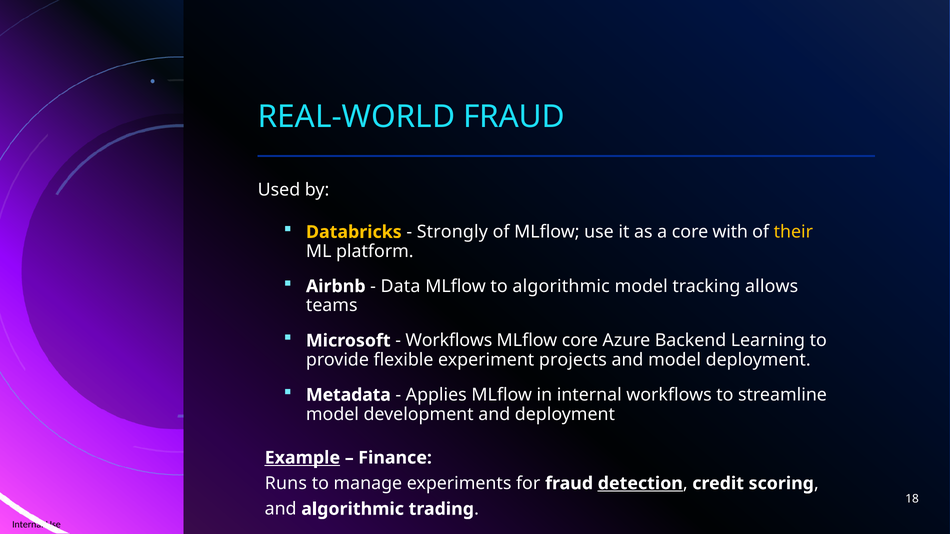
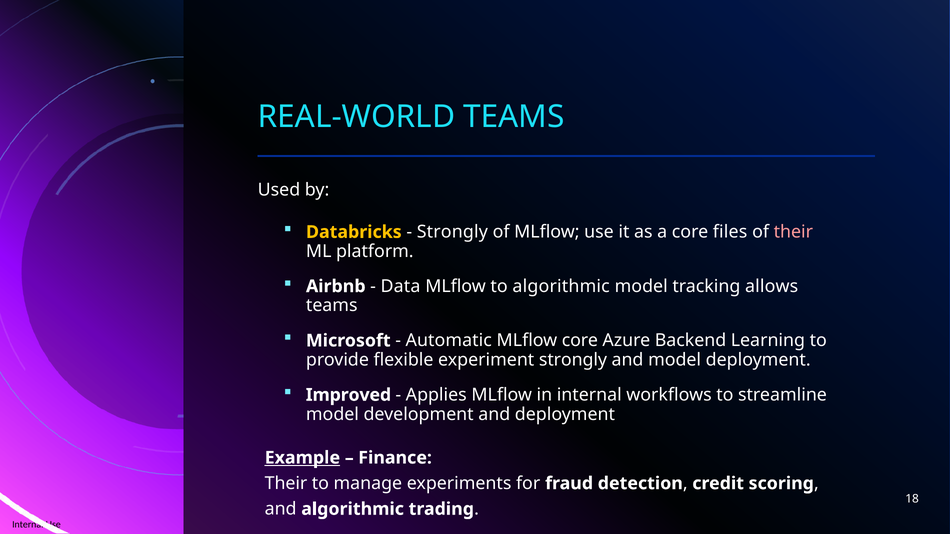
REAL-WORLD FRAUD: FRAUD -> TEAMS
with: with -> files
their at (793, 232) colour: yellow -> pink
Workflows at (449, 341): Workflows -> Automatic
experiment projects: projects -> strongly
Metadata: Metadata -> Improved
Runs at (286, 484): Runs -> Their
detection underline: present -> none
